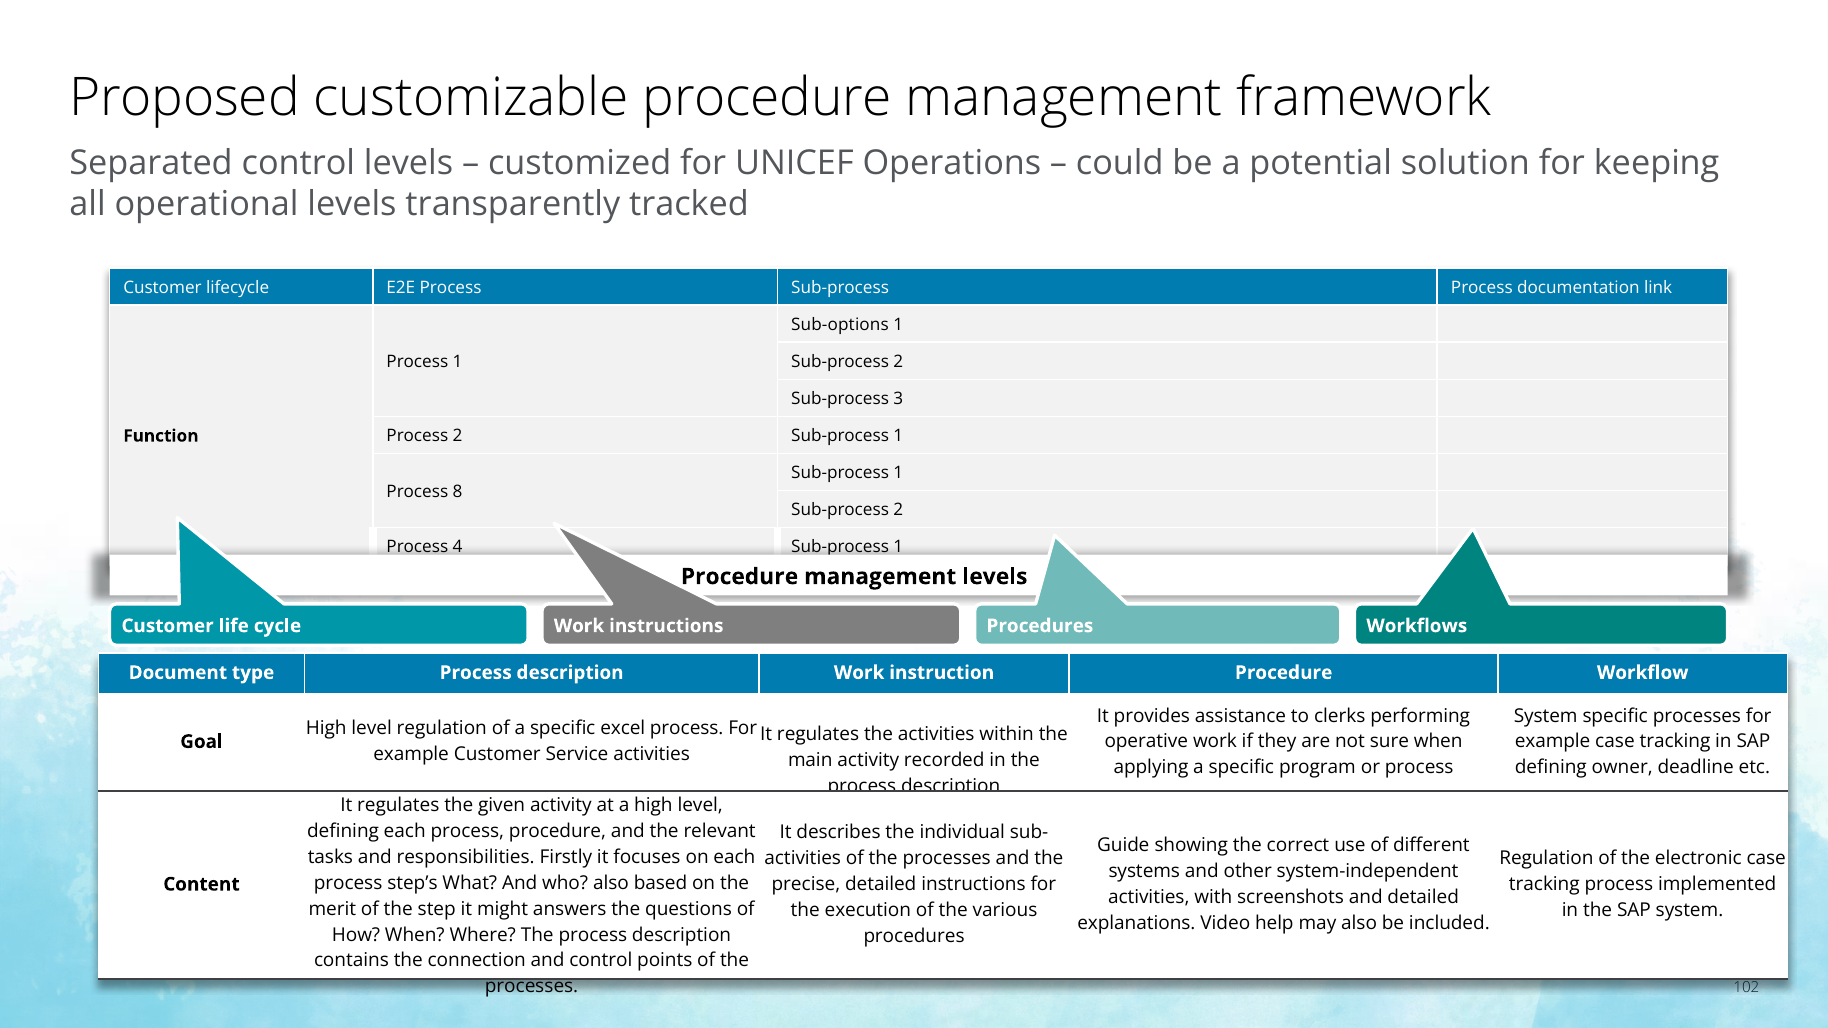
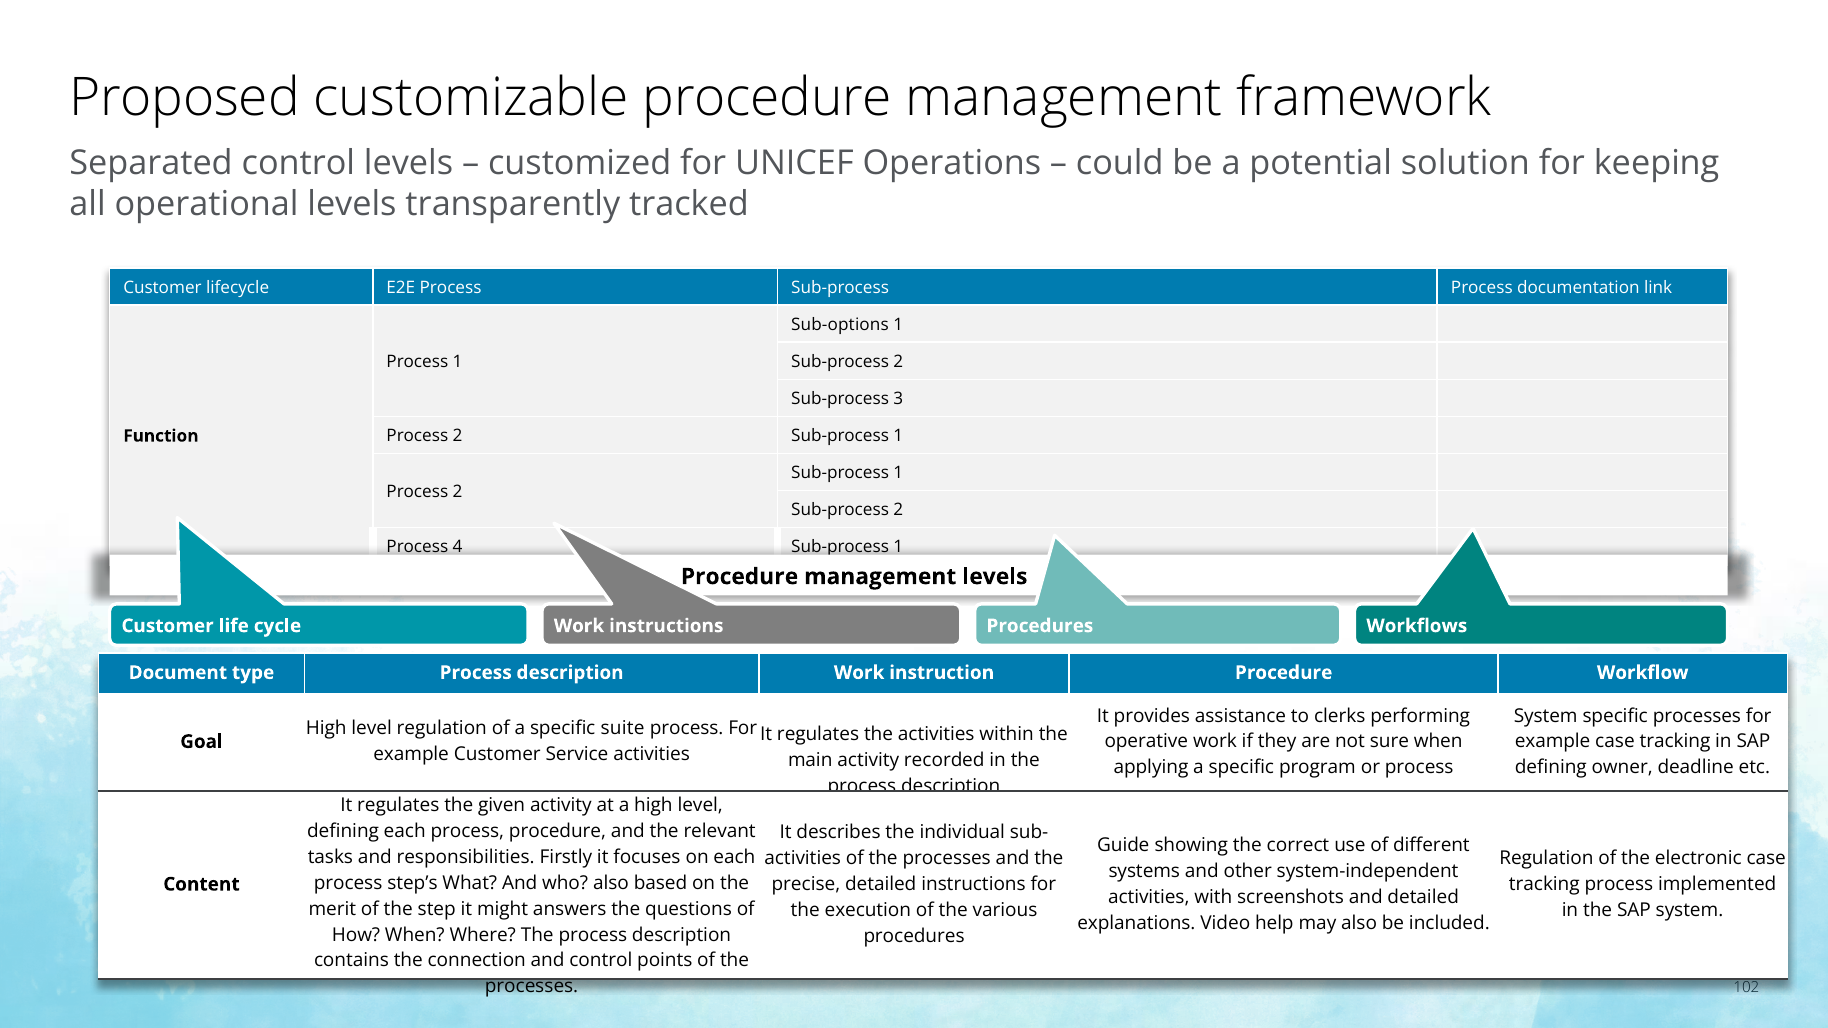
8 at (457, 492): 8 -> 2
excel: excel -> suite
